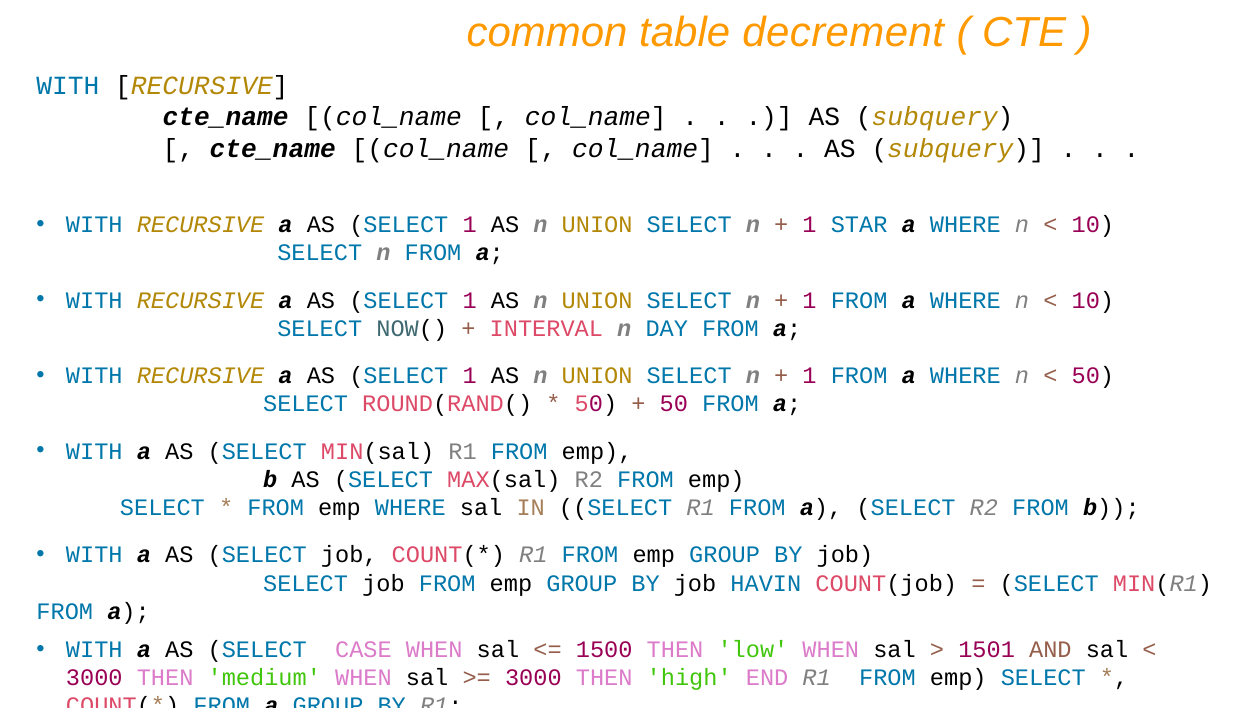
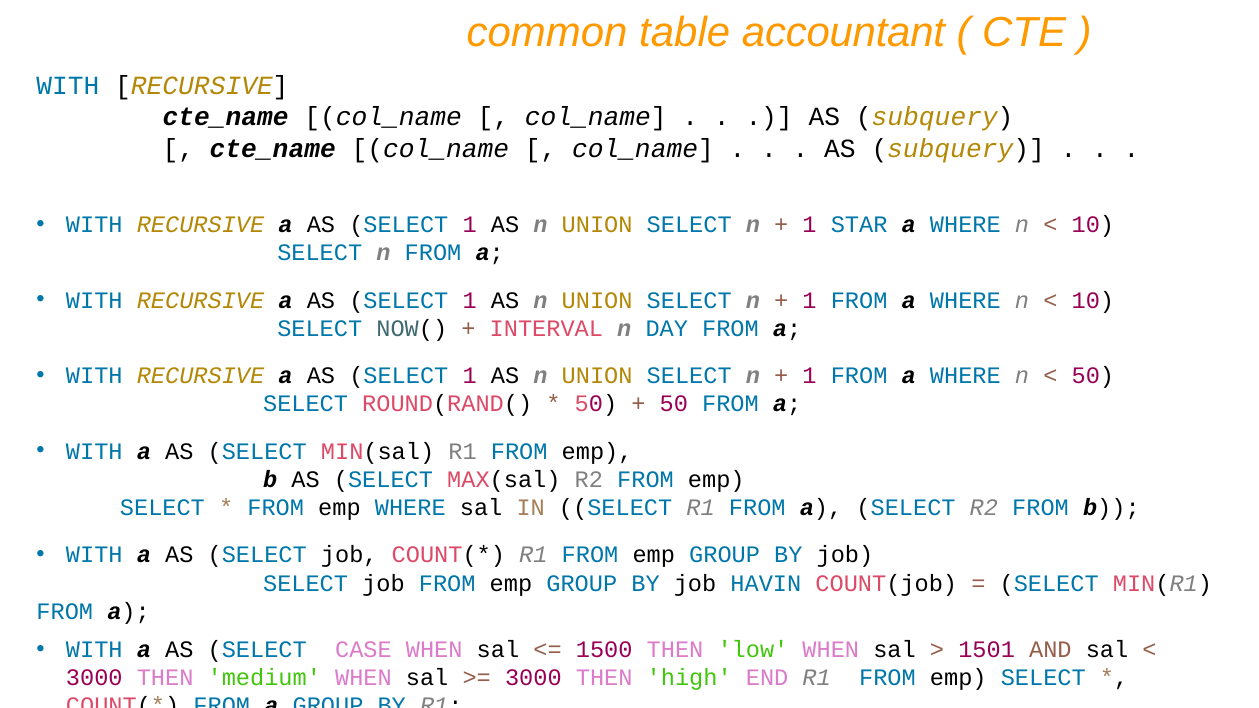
decrement: decrement -> accountant
